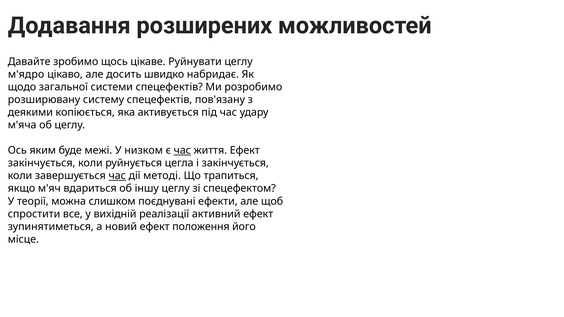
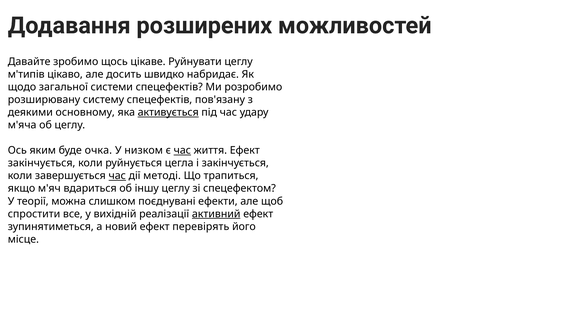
м'ядро: м'ядро -> м'типів
копіюється: копіюється -> основному
активується underline: none -> present
межі: межі -> очка
активний underline: none -> present
положення: положення -> перевірять
